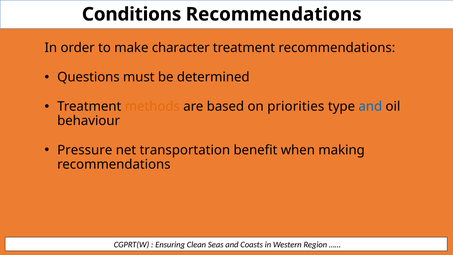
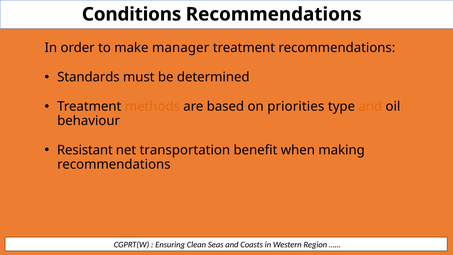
character: character -> manager
Questions: Questions -> Standards
and at (370, 106) colour: blue -> orange
Pressure: Pressure -> Resistant
